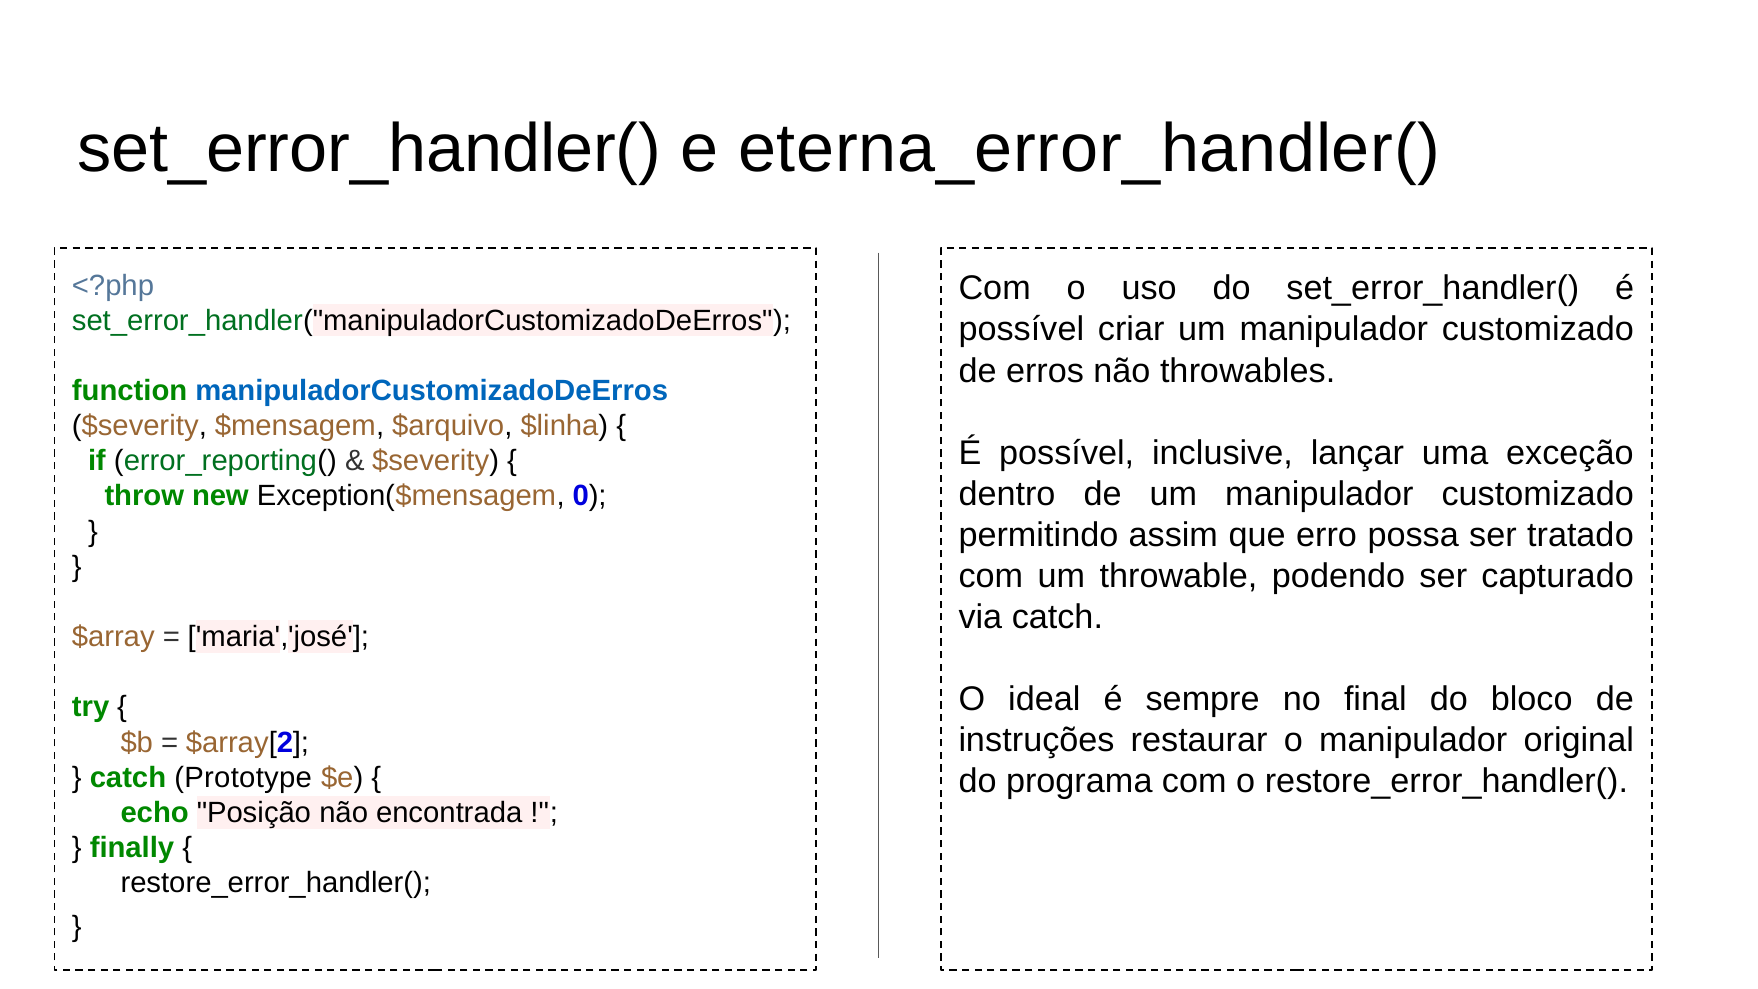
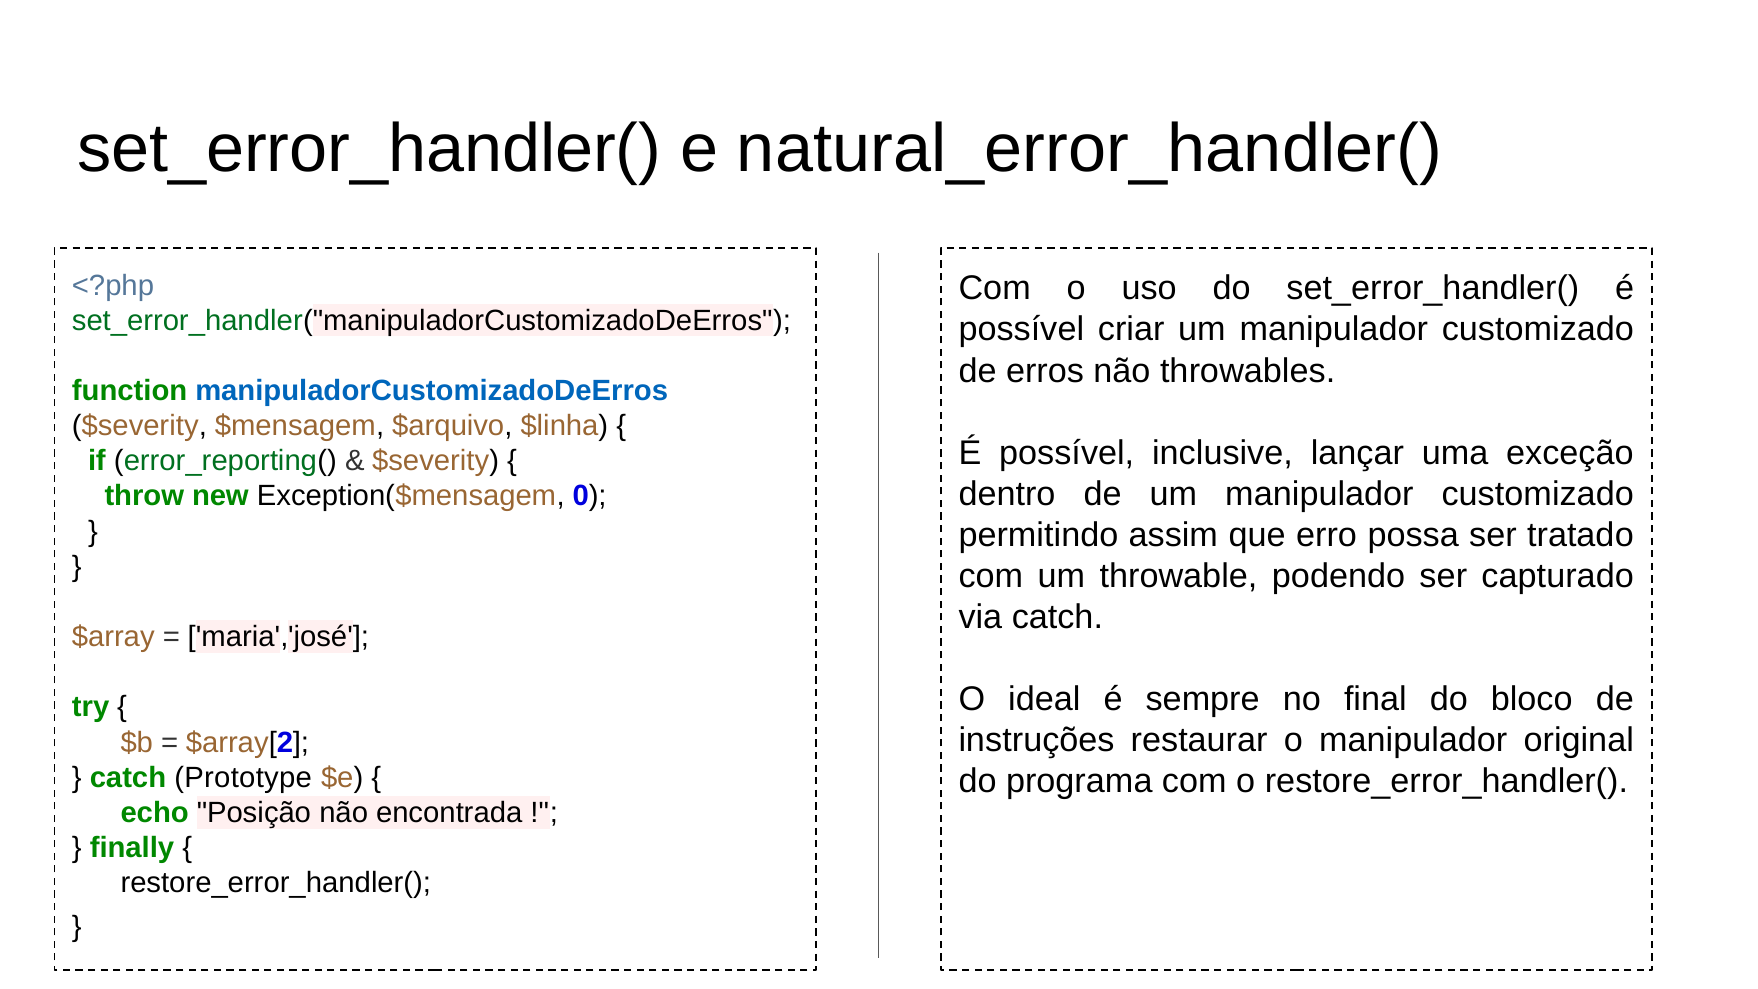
eterna_error_handler(: eterna_error_handler( -> natural_error_handler(
